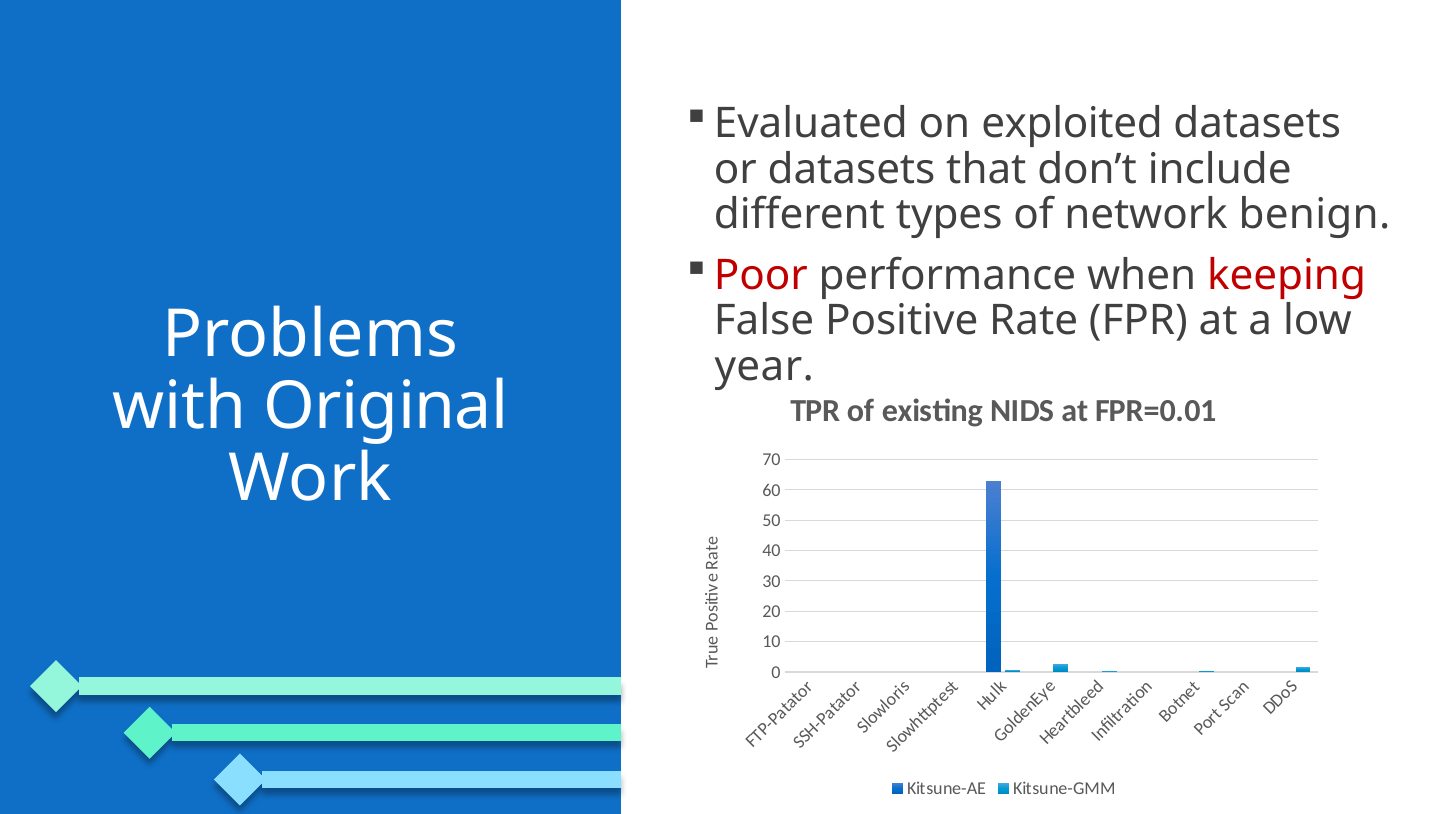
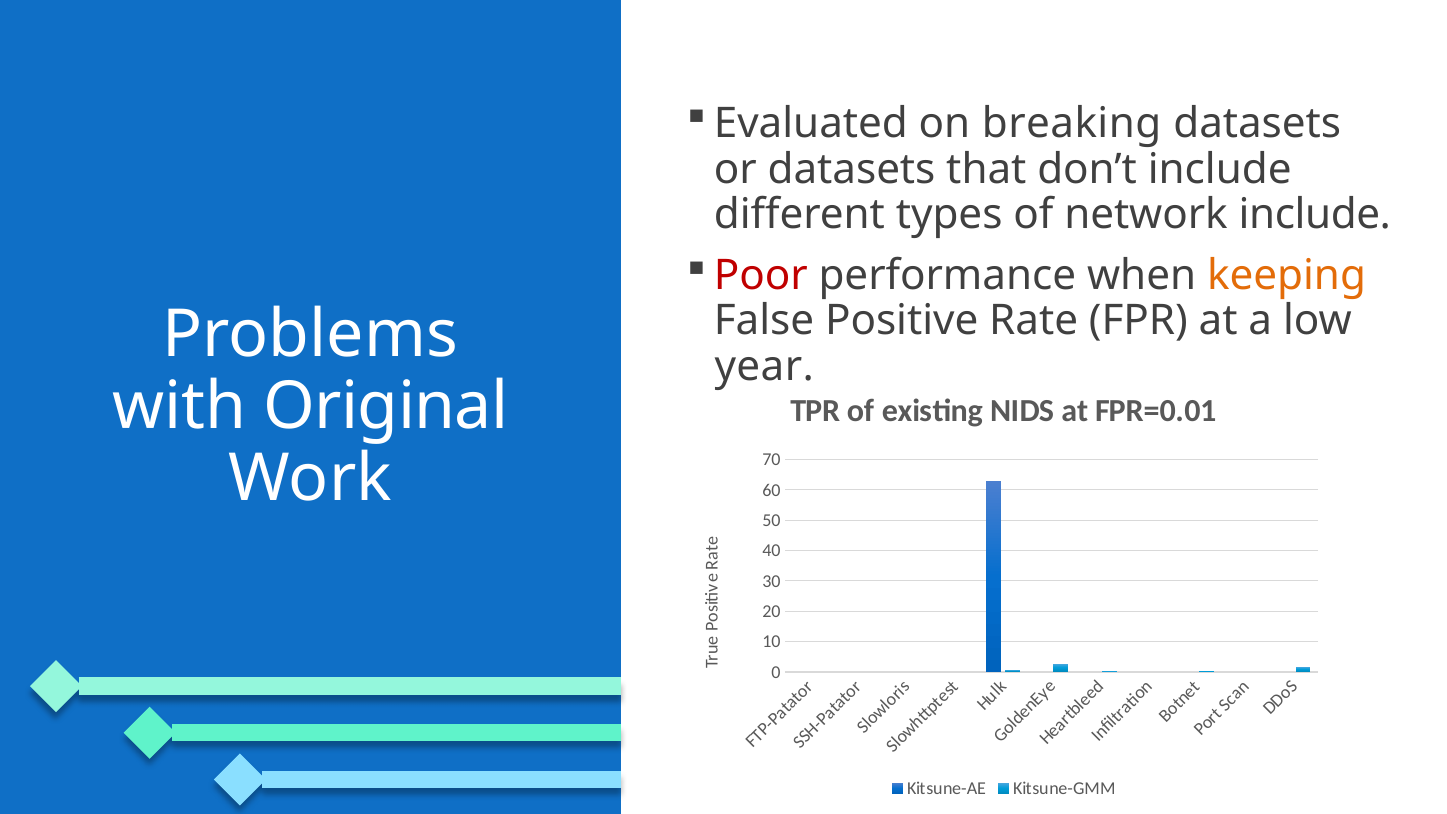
exploited: exploited -> breaking
network benign: benign -> include
keeping colour: red -> orange
